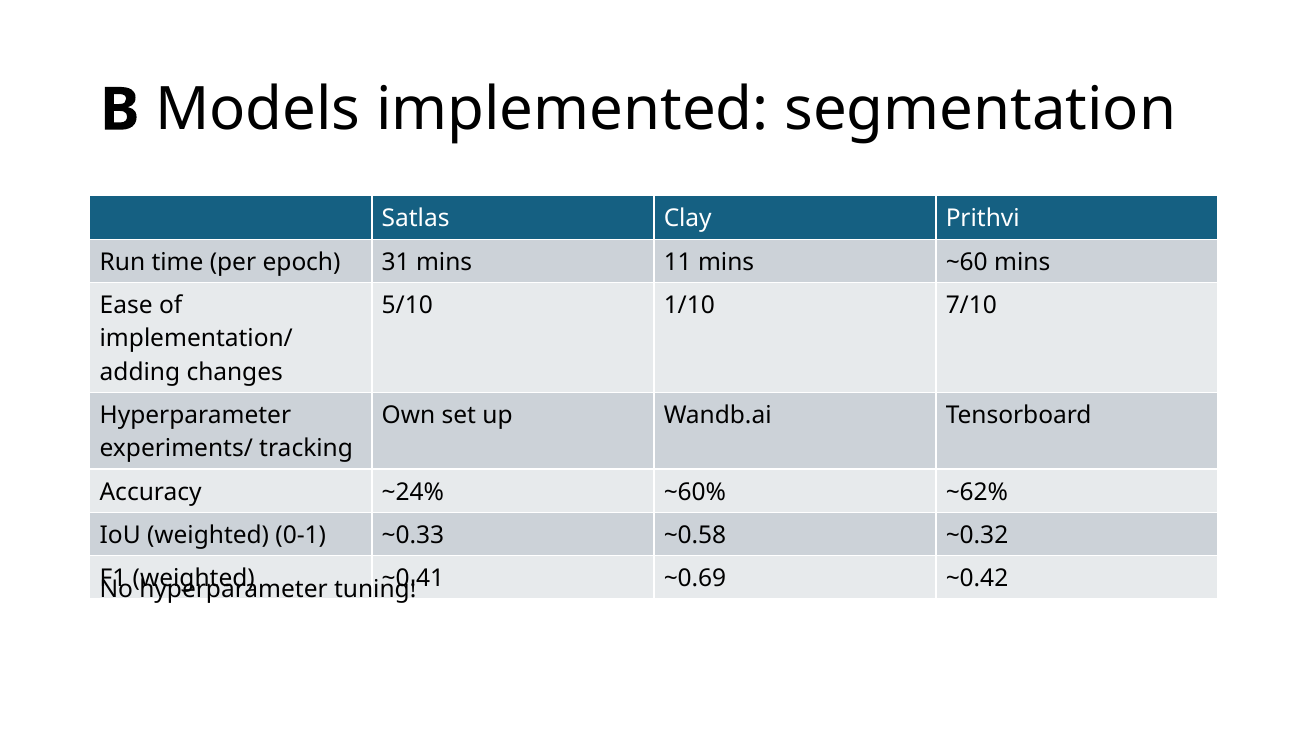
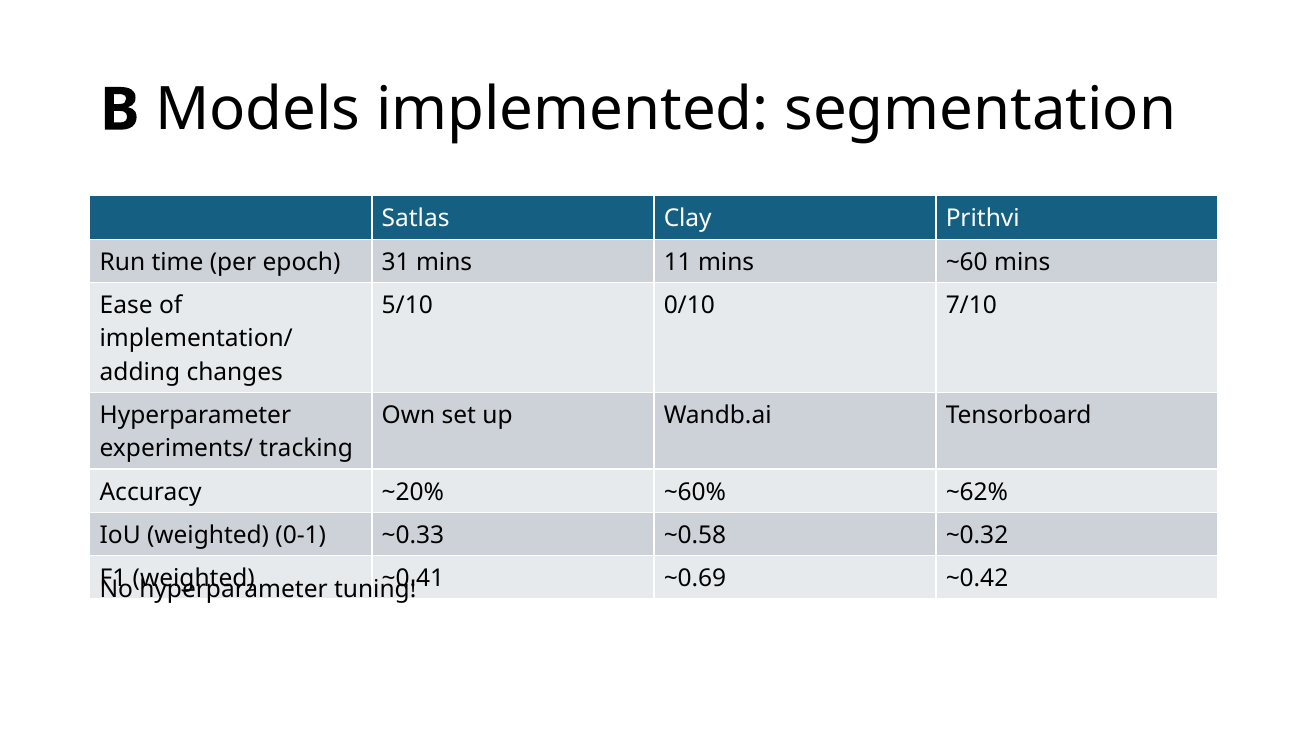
1/10: 1/10 -> 0/10
~24%: ~24% -> ~20%
